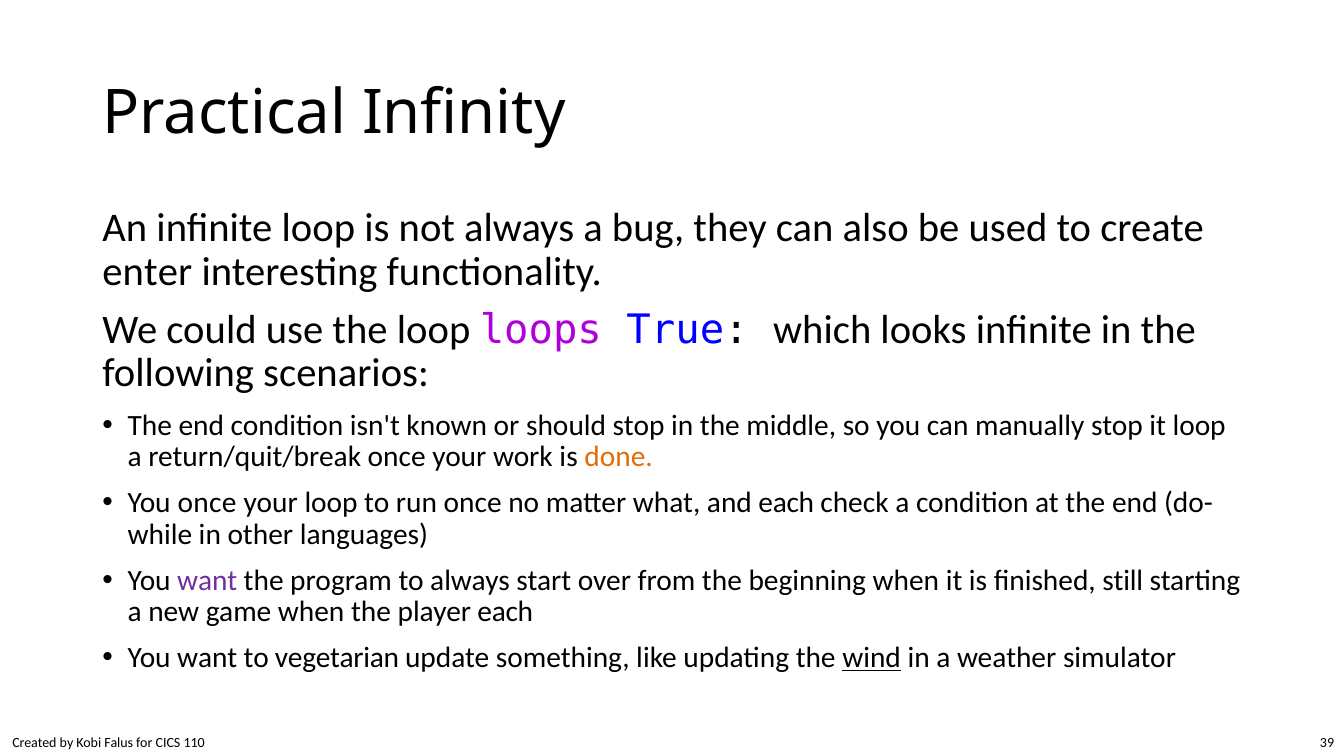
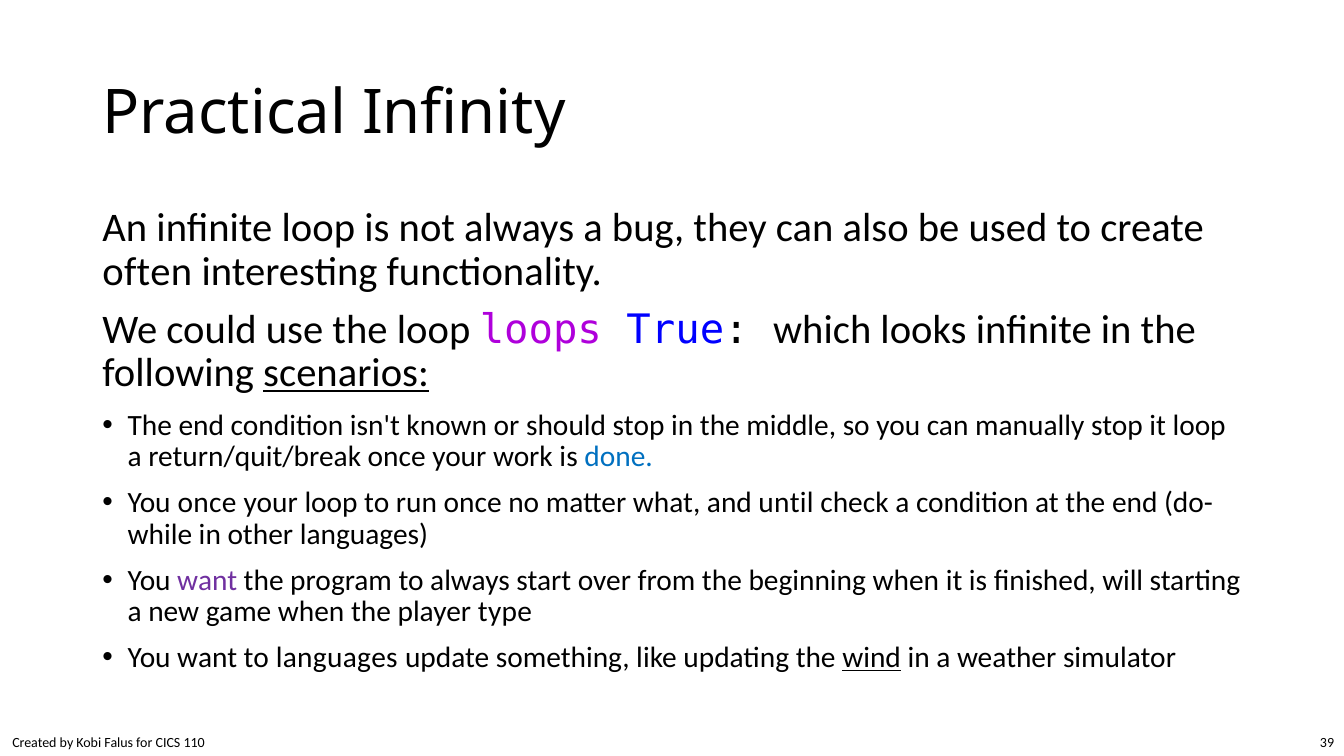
enter: enter -> often
scenarios underline: none -> present
done colour: orange -> blue
and each: each -> until
still: still -> will
player each: each -> type
to vegetarian: vegetarian -> languages
